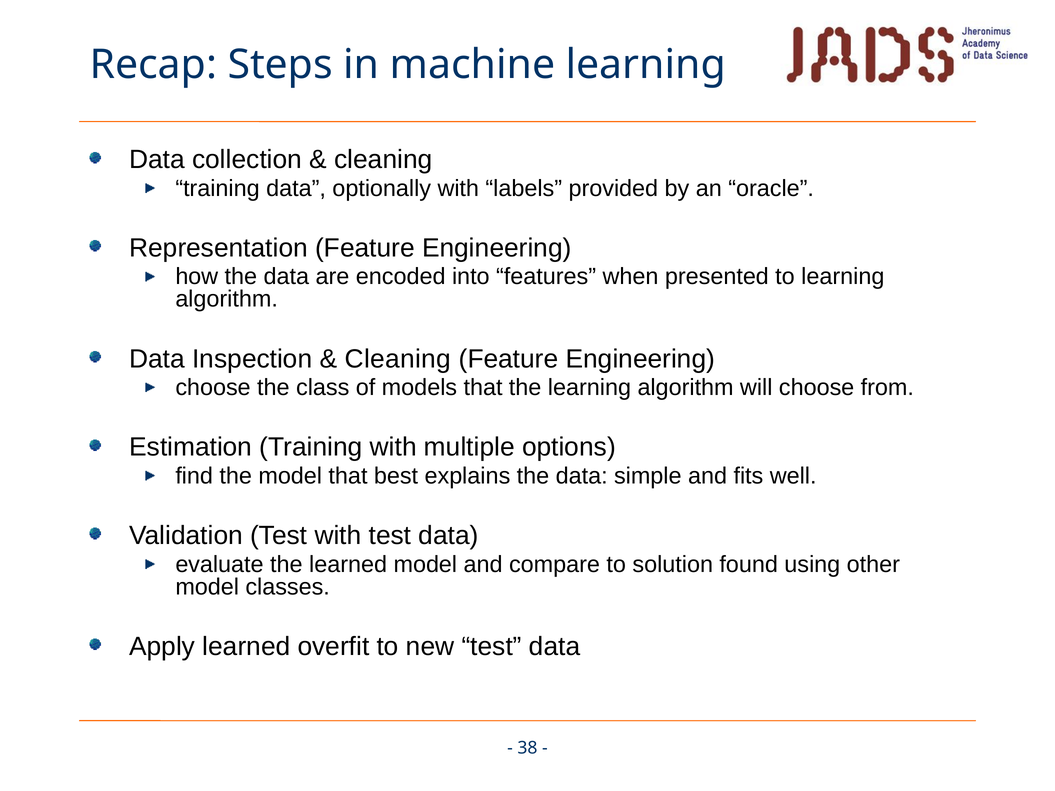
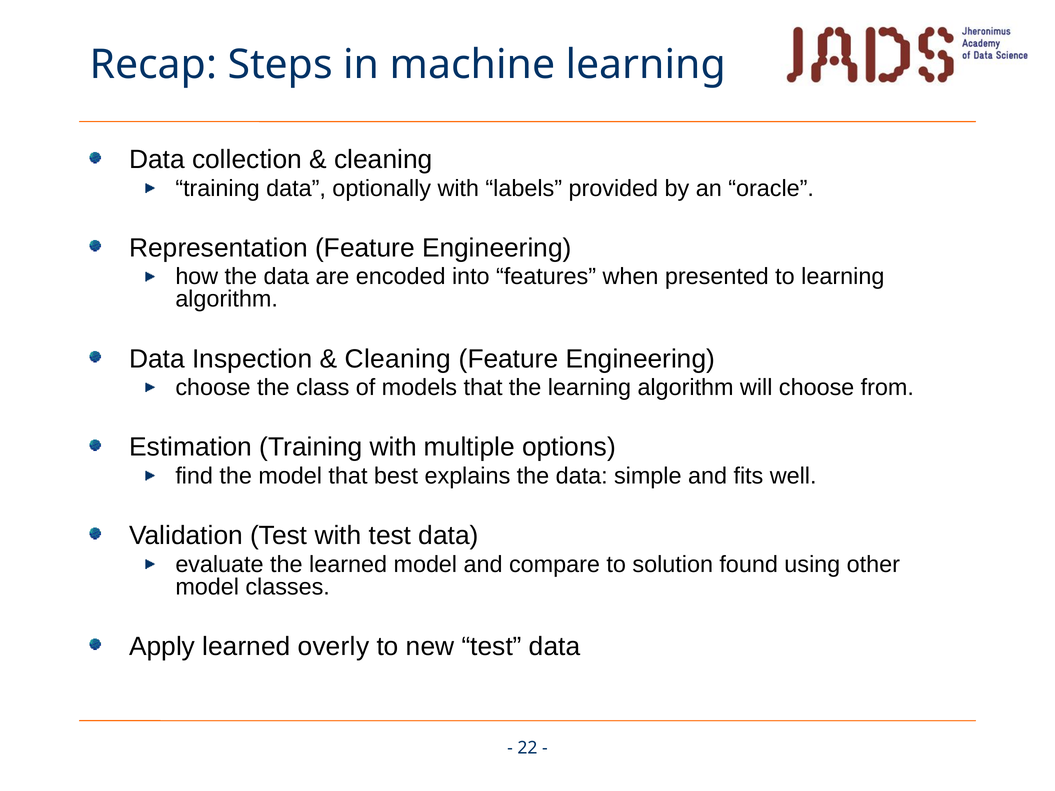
overfit: overfit -> overly
38: 38 -> 22
